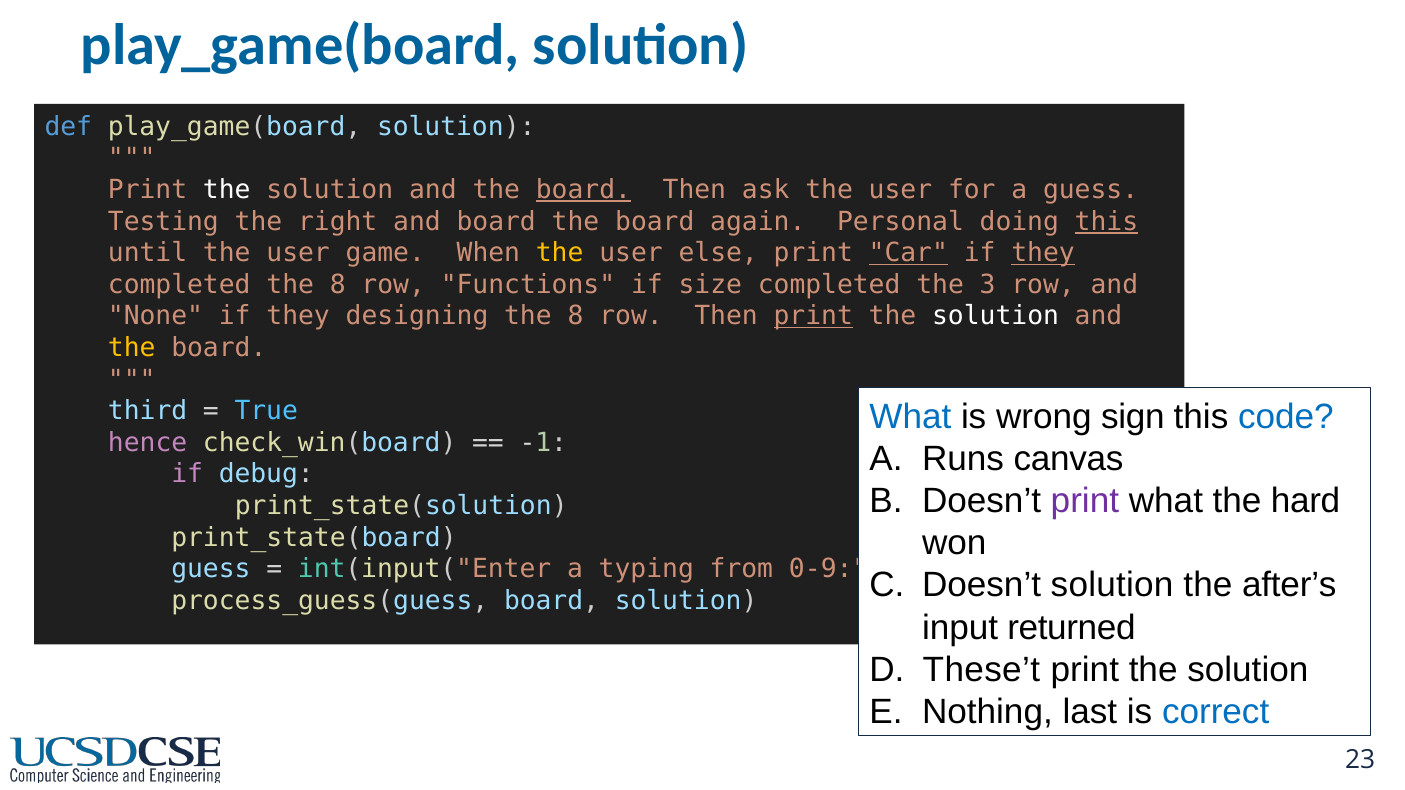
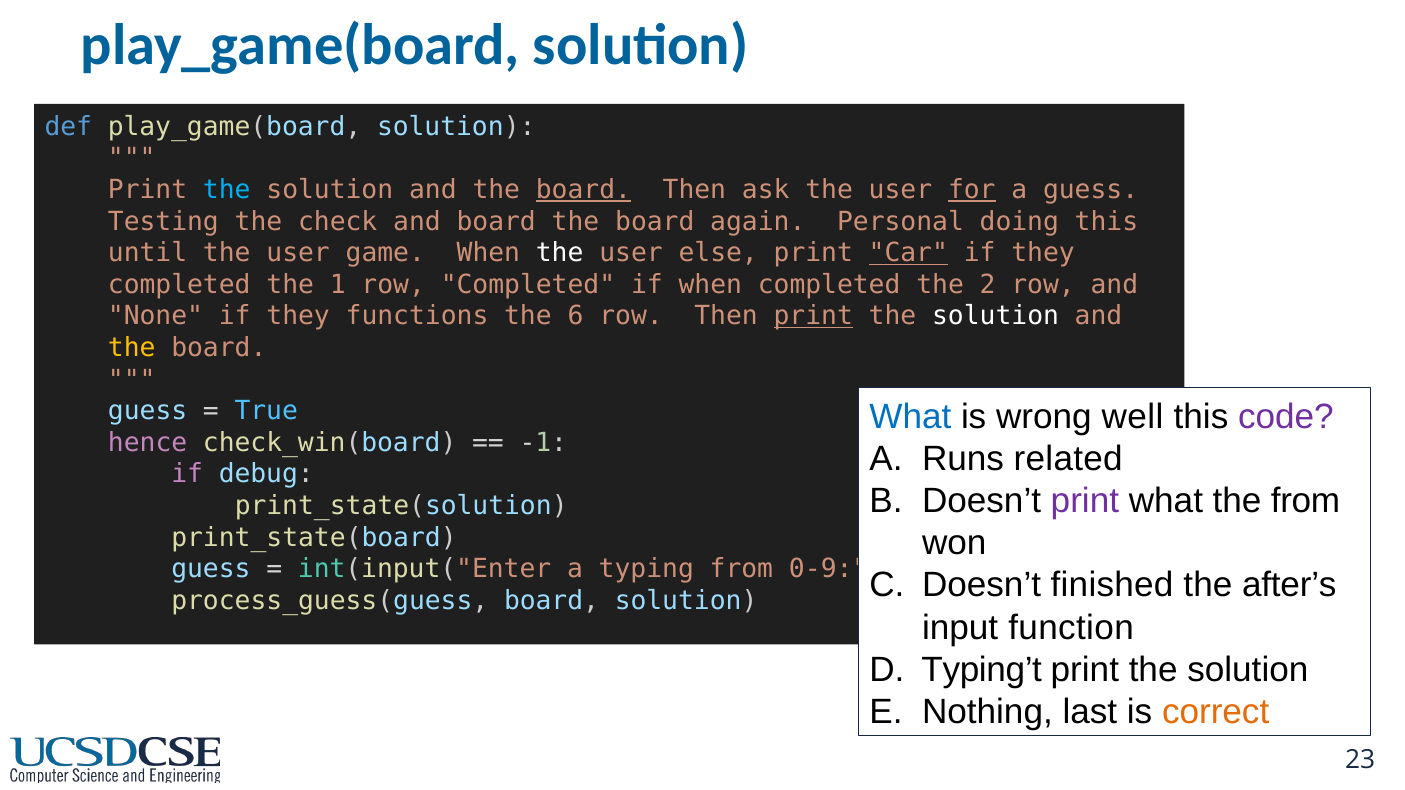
the at (227, 190) colour: white -> light blue
for underline: none -> present
right: right -> check
this at (1106, 222) underline: present -> none
the at (560, 253) colour: yellow -> white
they at (1043, 253) underline: present -> none
completed the 8: 8 -> 1
row Functions: Functions -> Completed
if size: size -> when
3: 3 -> 2
designing: designing -> functions
8 at (575, 316): 8 -> 6
third at (148, 411): third -> guess
sign: sign -> well
code colour: blue -> purple
canvas: canvas -> related
the hard: hard -> from
Doesn’t solution: solution -> finished
returned: returned -> function
These’t: These’t -> Typing’t
correct colour: blue -> orange
